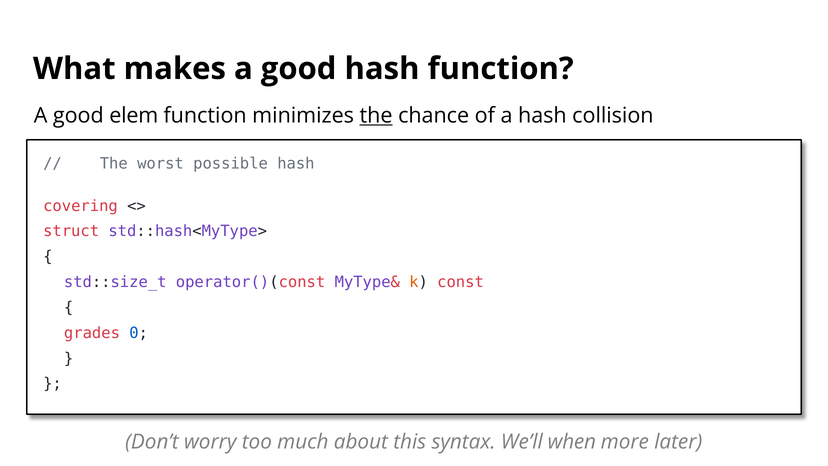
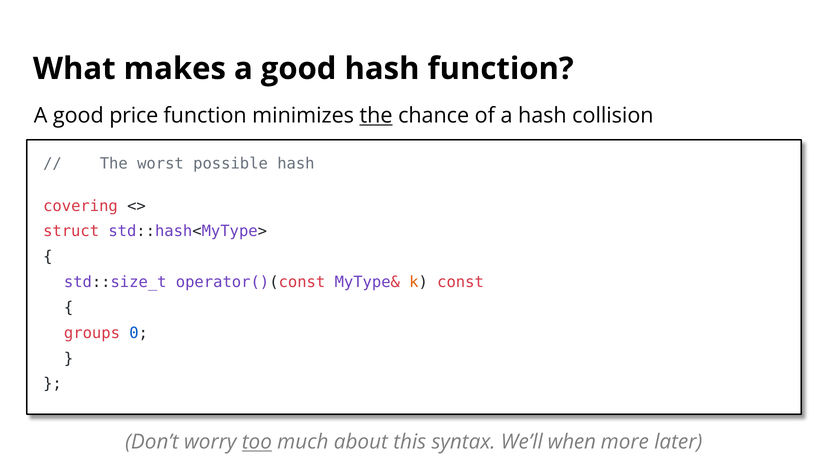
elem: elem -> price
grades: grades -> groups
too underline: none -> present
